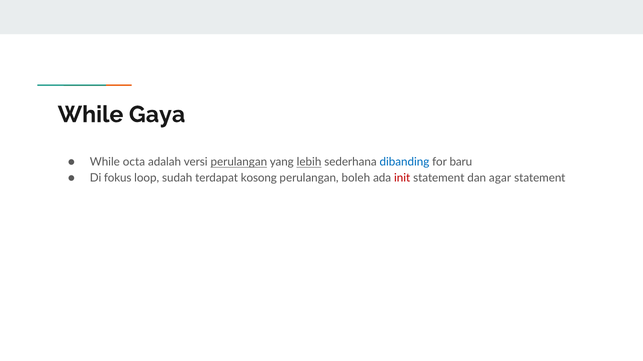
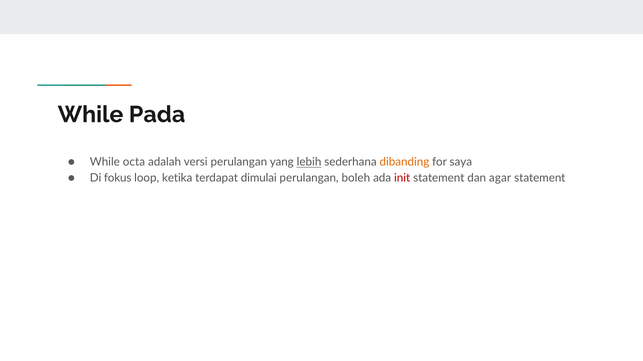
Gaya: Gaya -> Pada
perulangan at (239, 162) underline: present -> none
dibanding colour: blue -> orange
baru: baru -> saya
sudah: sudah -> ketika
kosong: kosong -> dimulai
